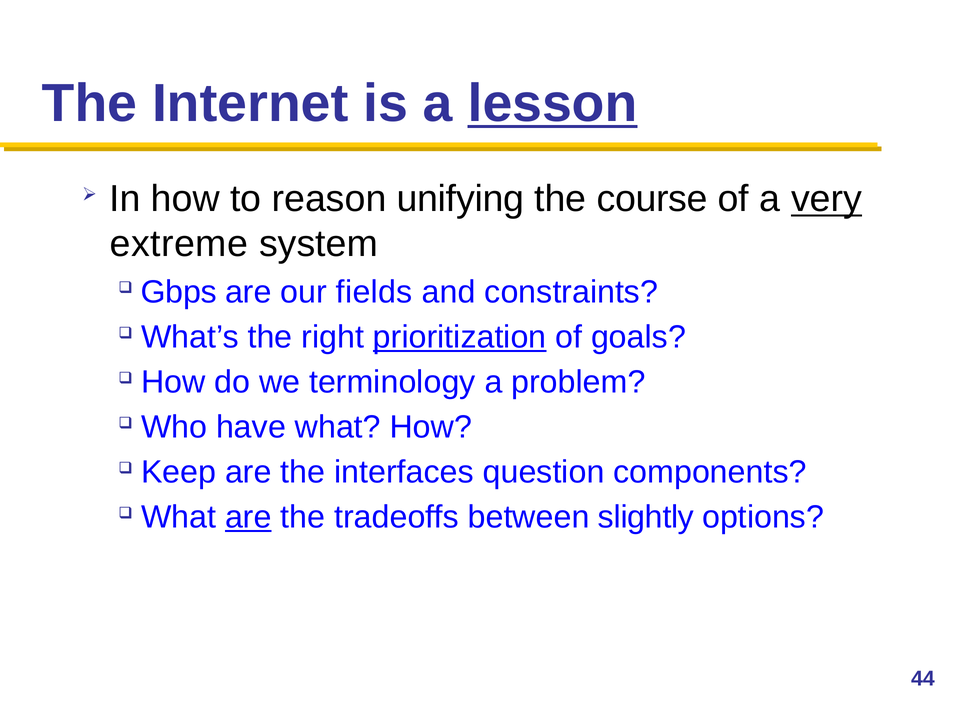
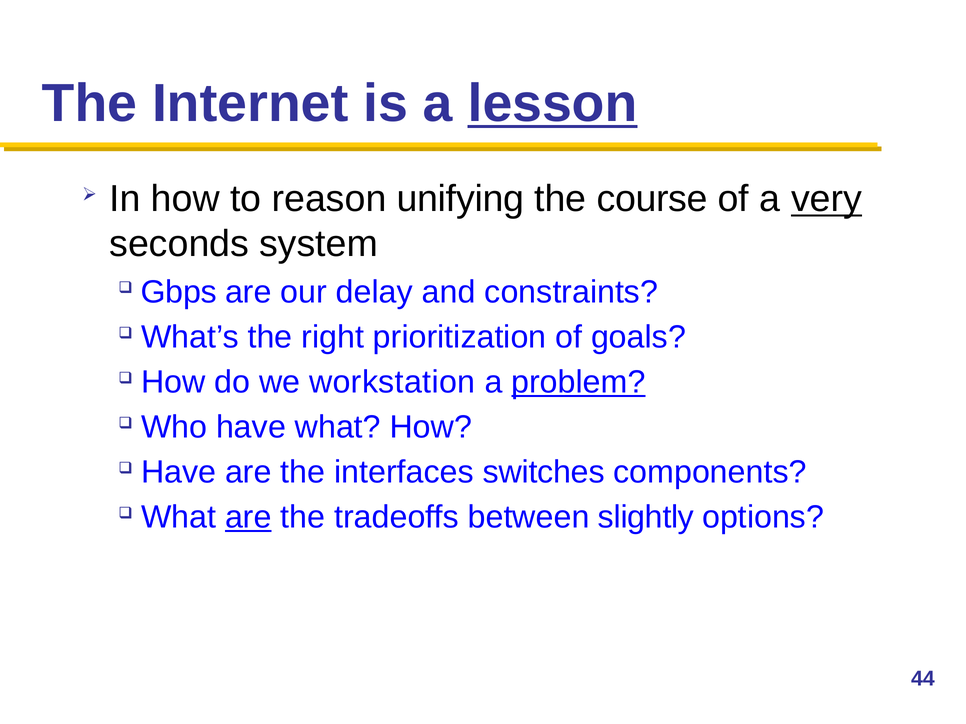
extreme: extreme -> seconds
fields: fields -> delay
prioritization underline: present -> none
terminology: terminology -> workstation
problem underline: none -> present
Keep at (179, 472): Keep -> Have
question: question -> switches
